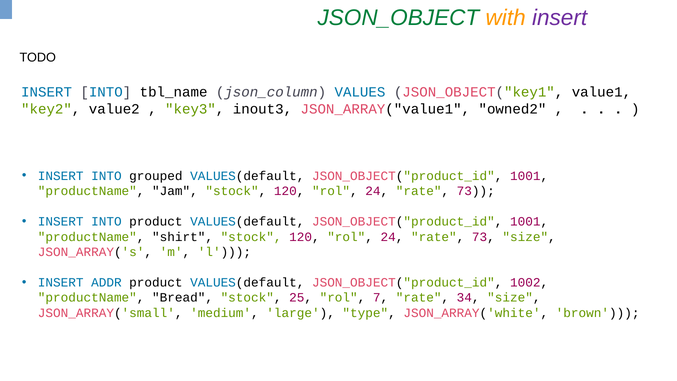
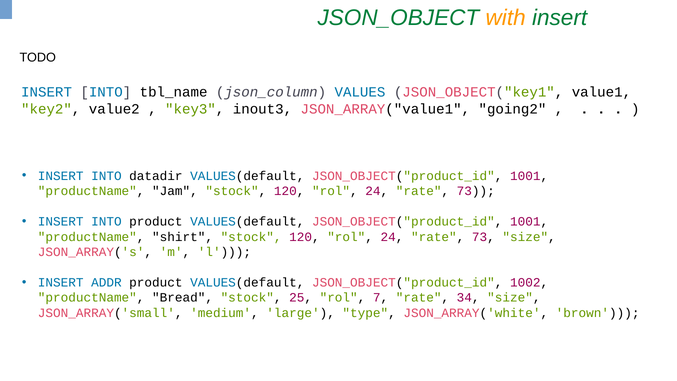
insert at (560, 18) colour: purple -> green
owned2: owned2 -> going2
grouped: grouped -> datadir
